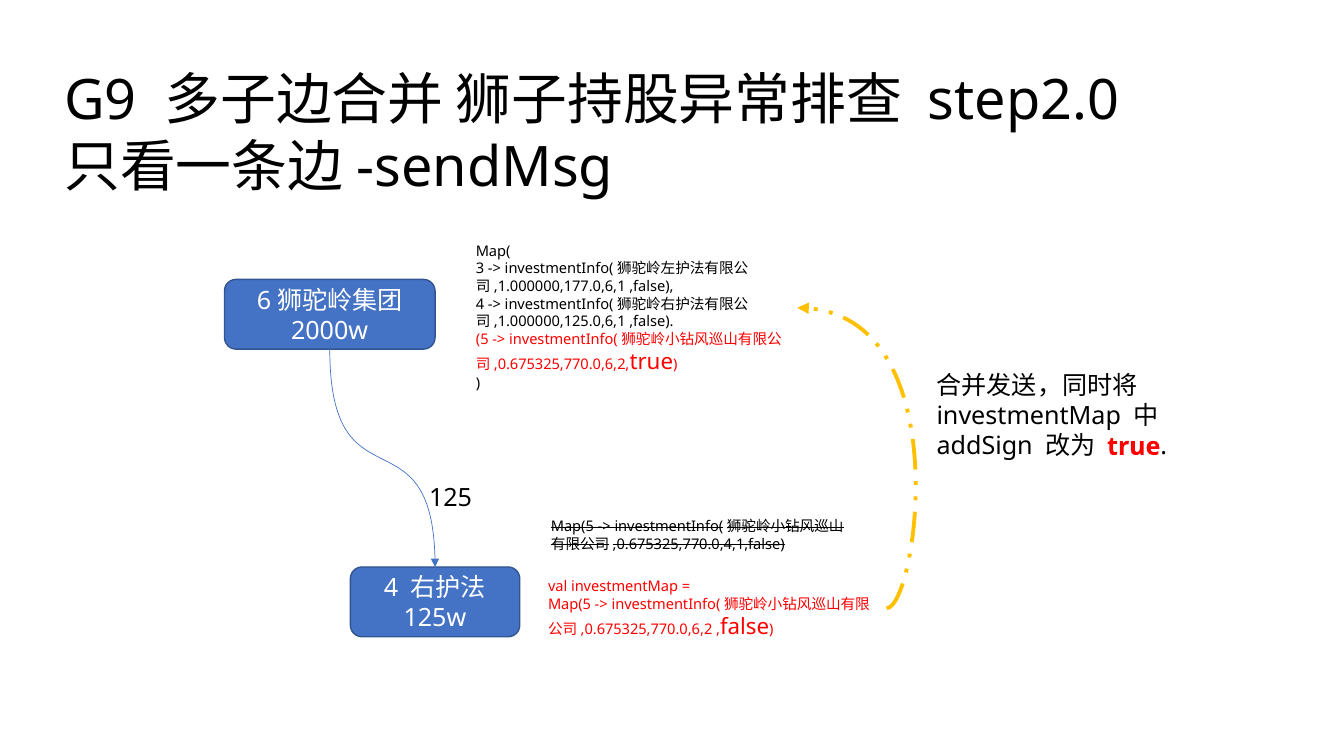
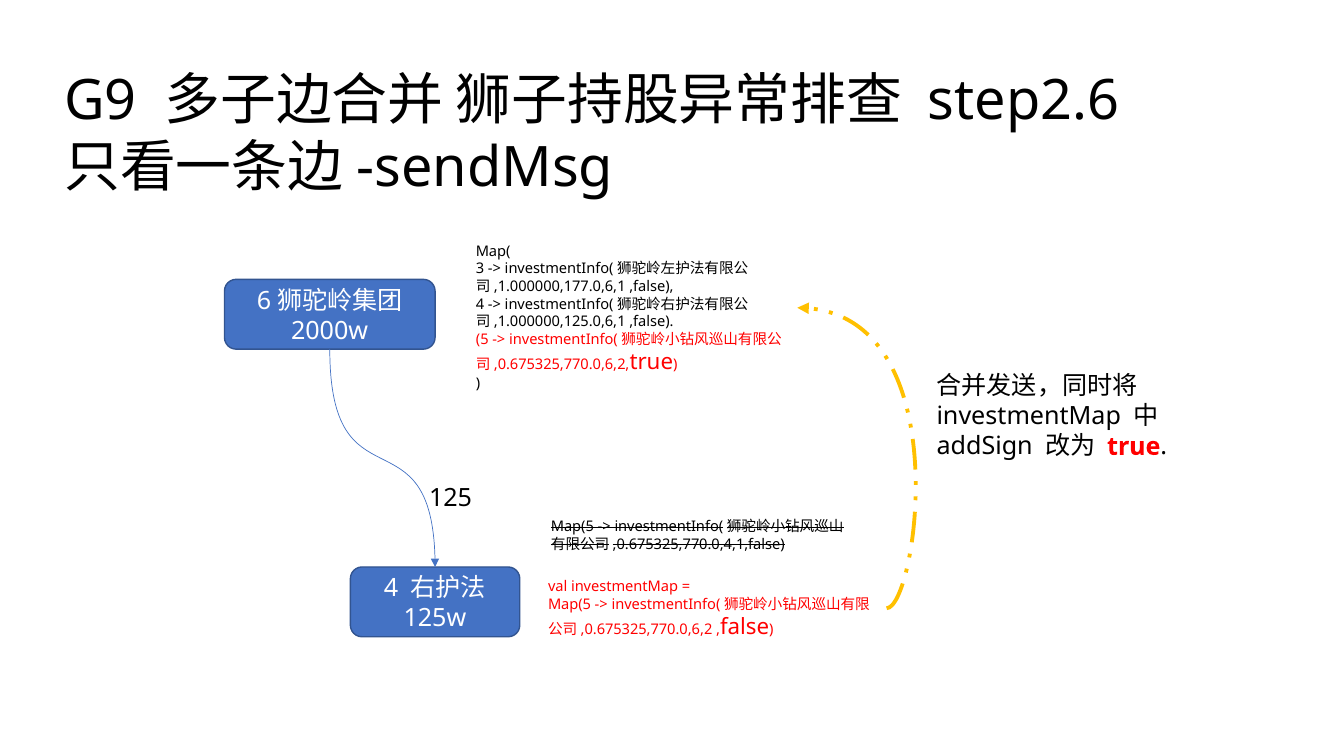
step2.0: step2.0 -> step2.6
